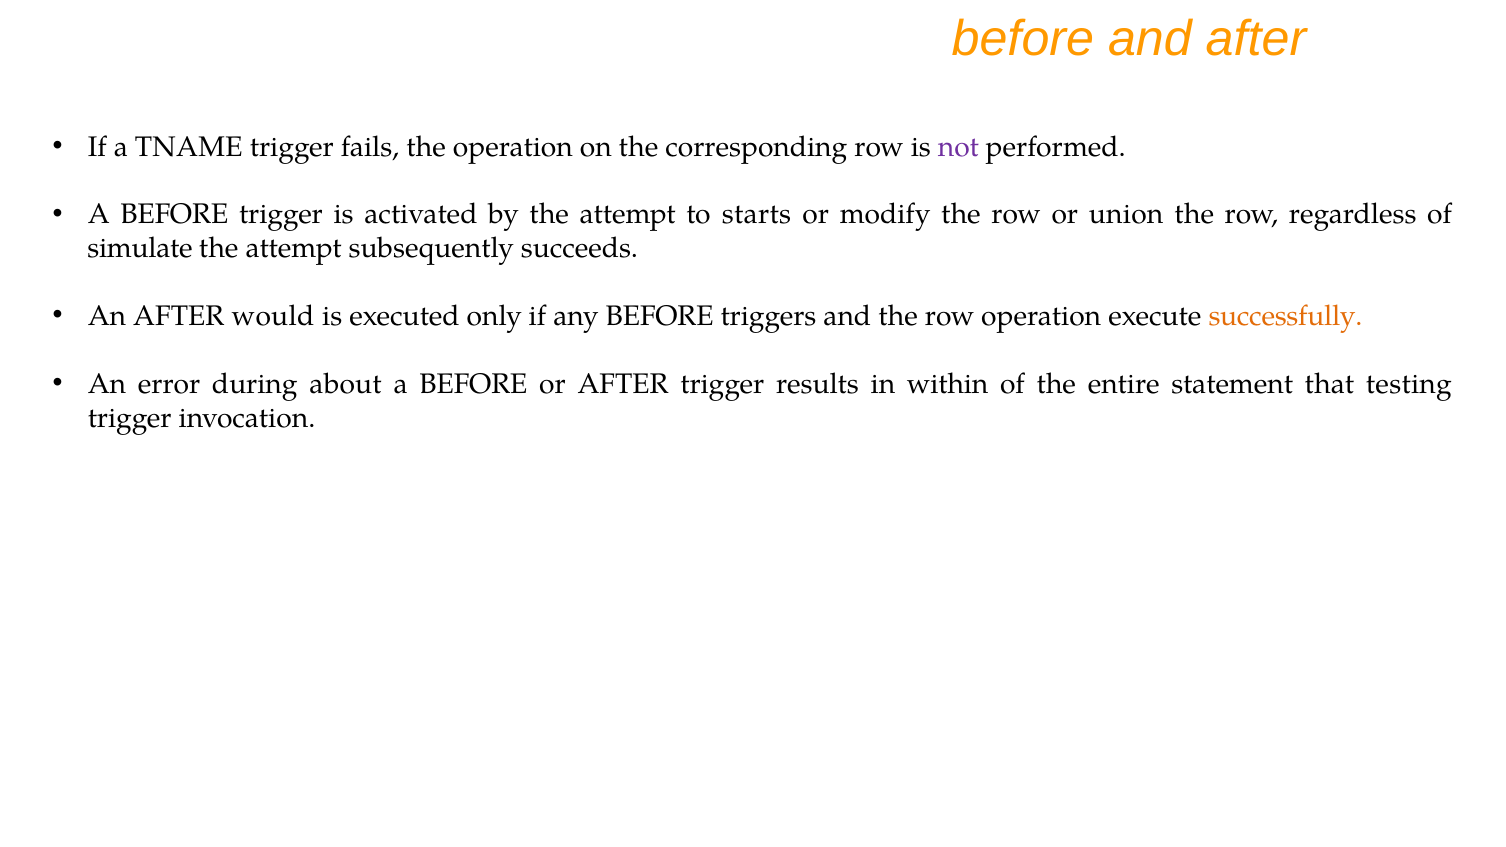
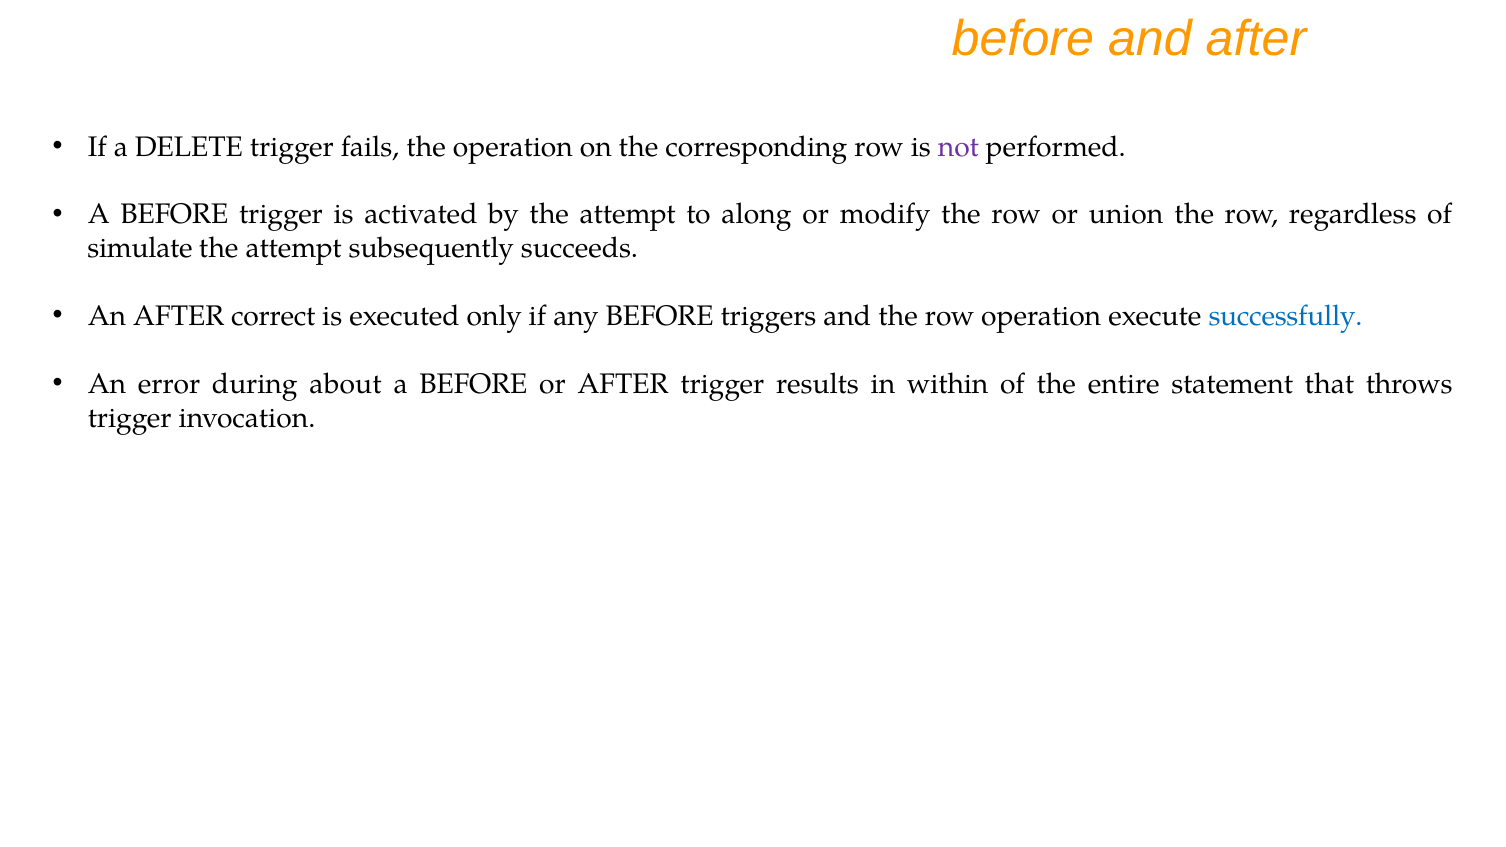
TNAME: TNAME -> DELETE
starts: starts -> along
would: would -> correct
successfully colour: orange -> blue
testing: testing -> throws
